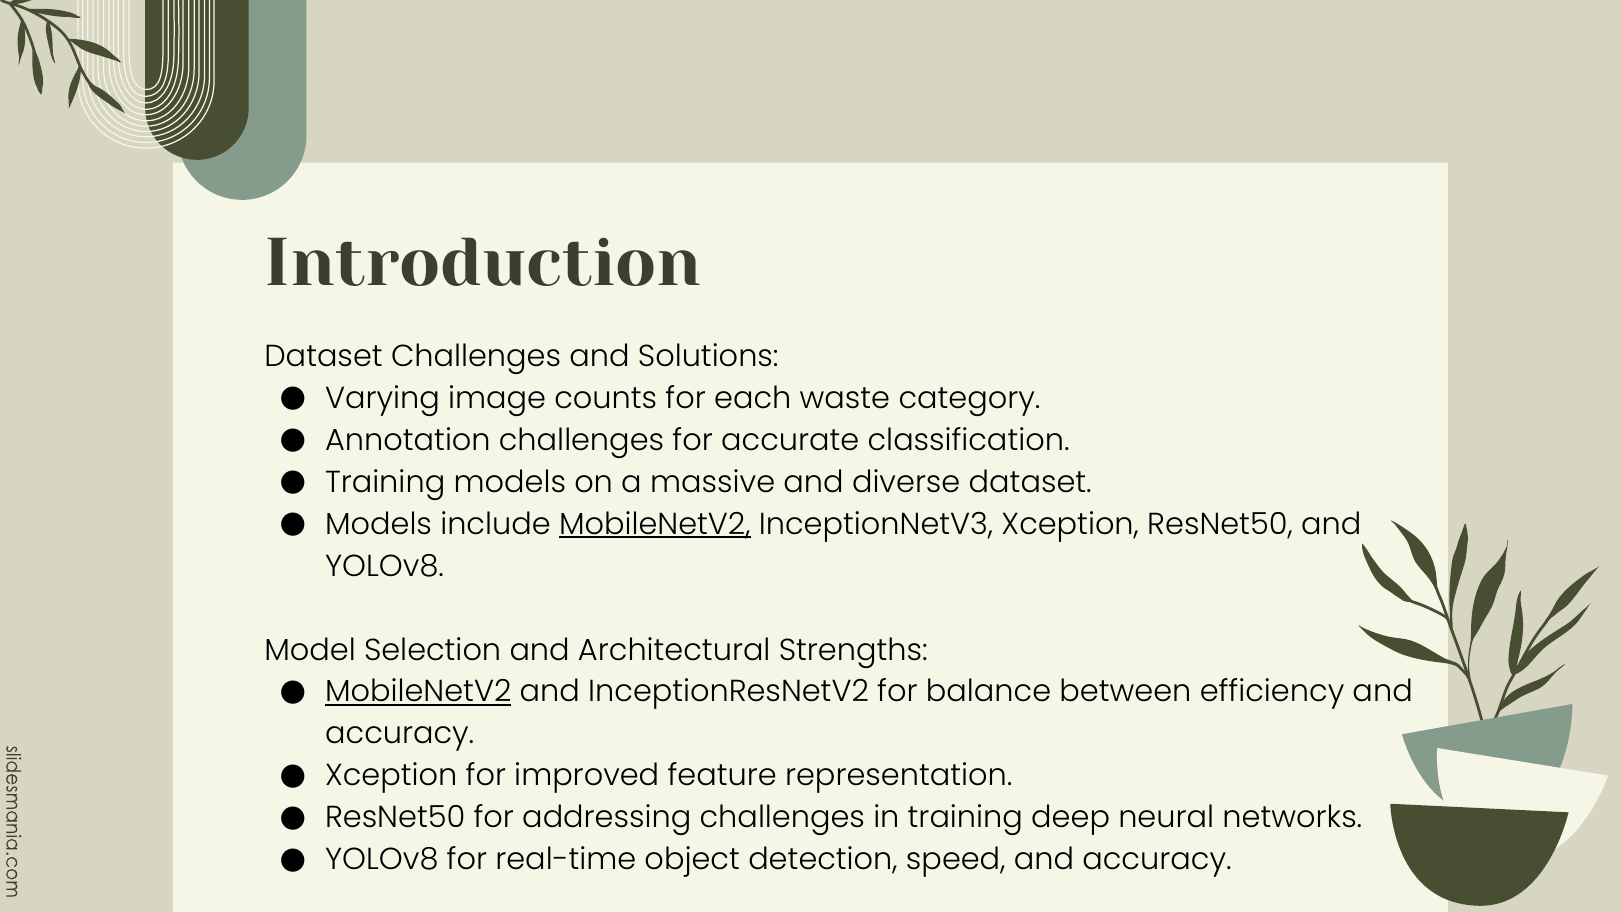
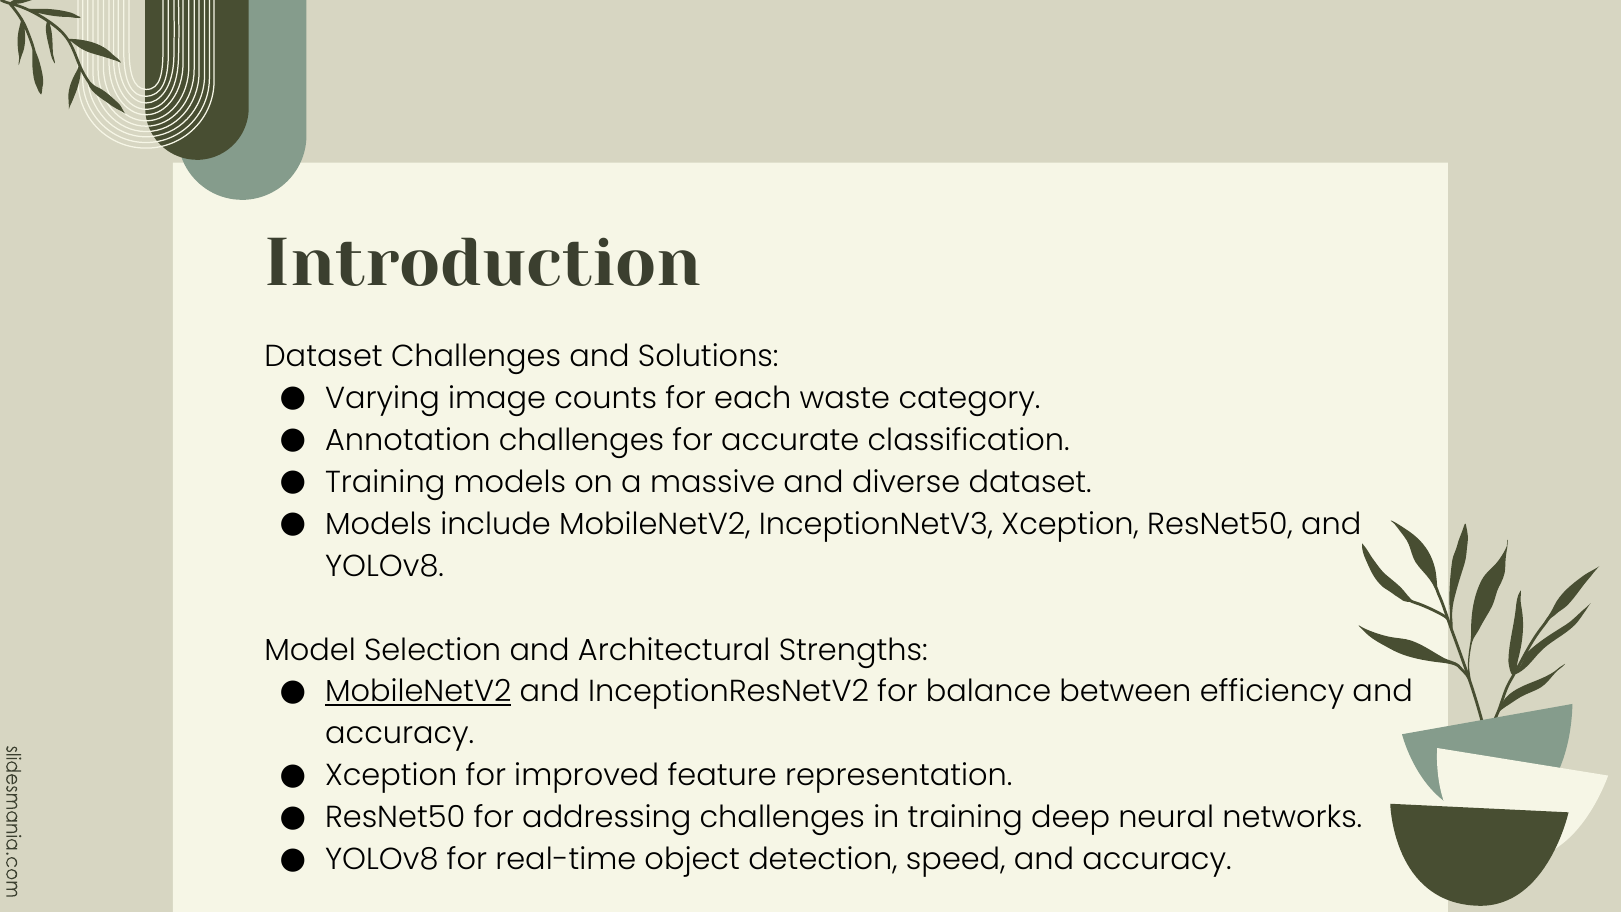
MobileNetV2 at (655, 524) underline: present -> none
